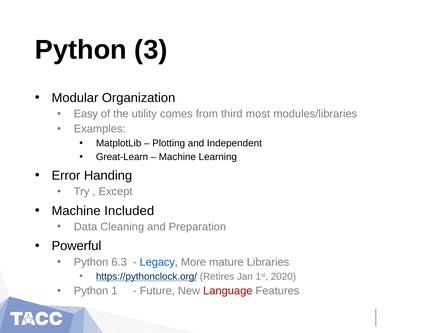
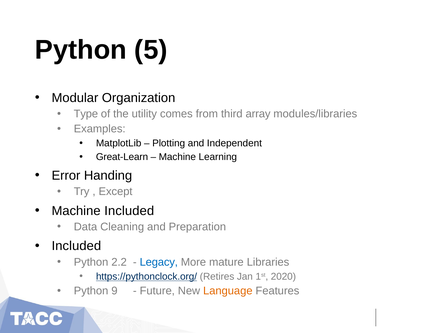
3: 3 -> 5
Easy: Easy -> Type
most: most -> array
Powerful at (76, 246): Powerful -> Included
6.3: 6.3 -> 2.2
1: 1 -> 9
Language colour: red -> orange
